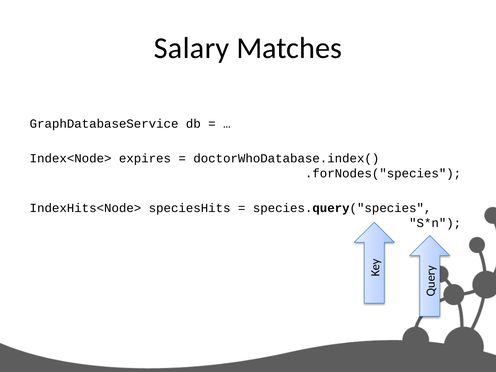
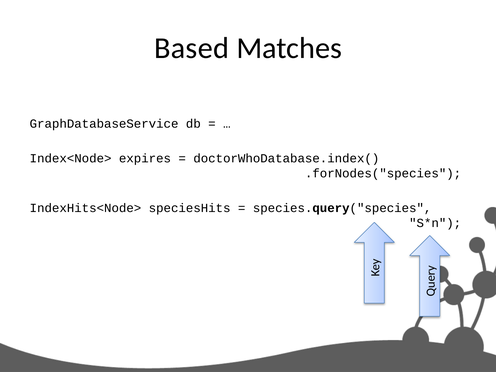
Salary: Salary -> Based
